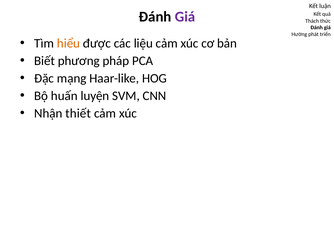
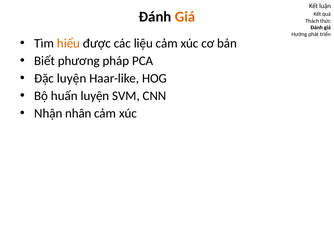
Giá at (185, 17) colour: purple -> orange
Đặc mạng: mạng -> luyện
thiết: thiết -> nhân
